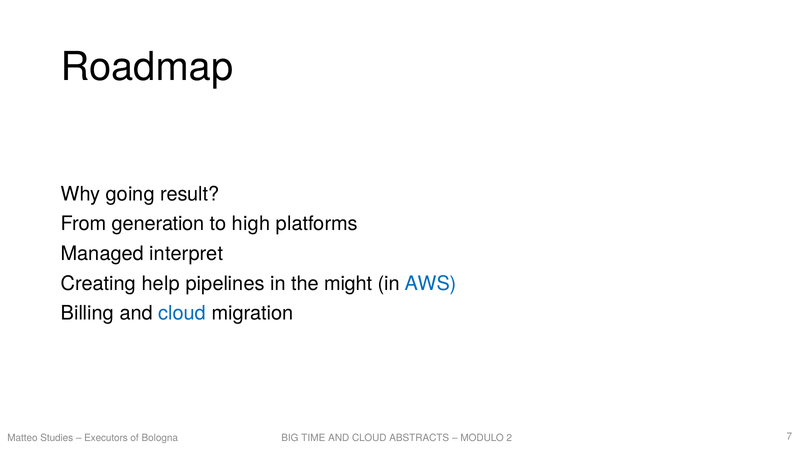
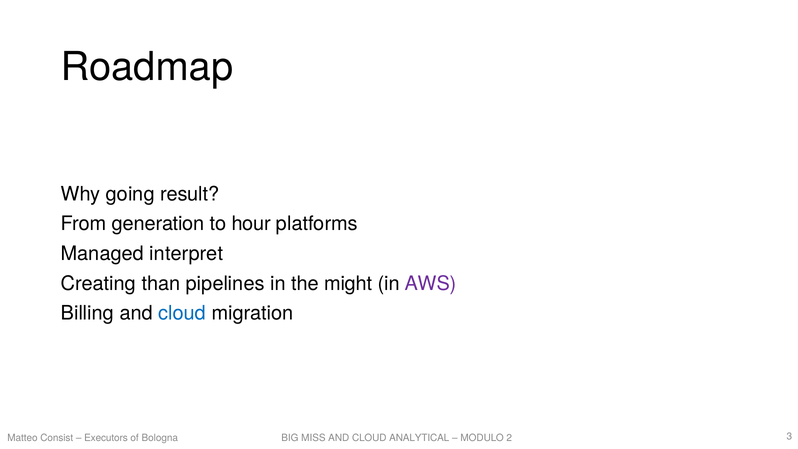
high: high -> hour
help: help -> than
AWS colour: blue -> purple
Studies: Studies -> Consist
TIME: TIME -> MISS
ABSTRACTS: ABSTRACTS -> ANALYTICAL
7: 7 -> 3
